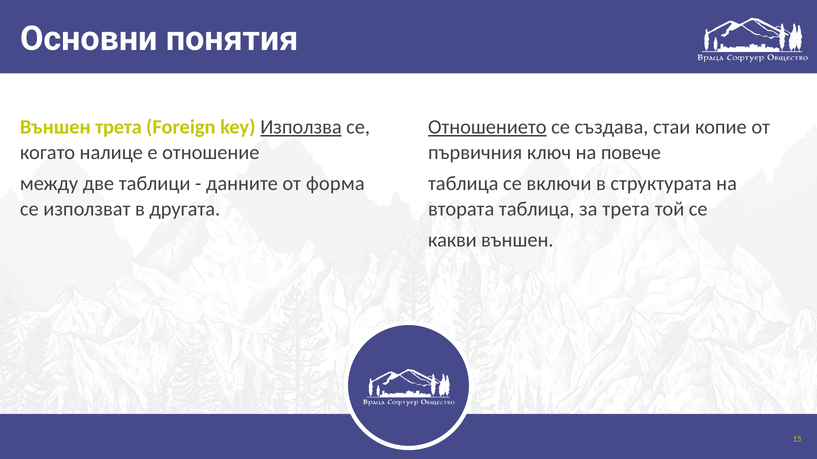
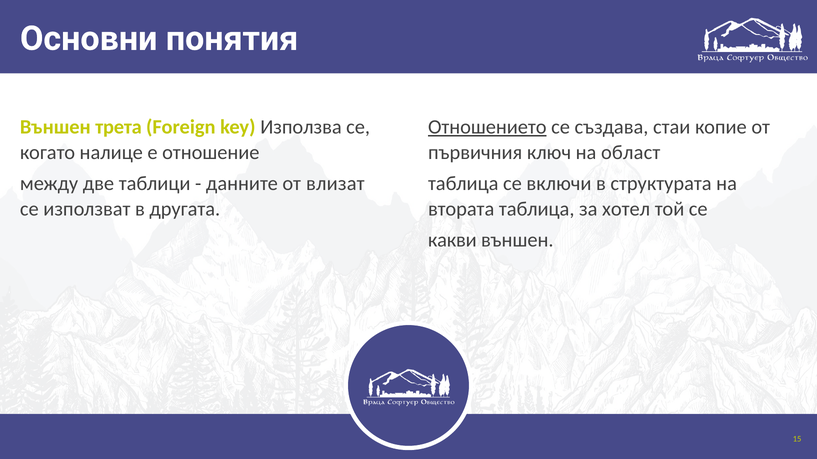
Използва underline: present -> none
повече: повече -> област
форма: форма -> влизат
за трета: трета -> хотел
